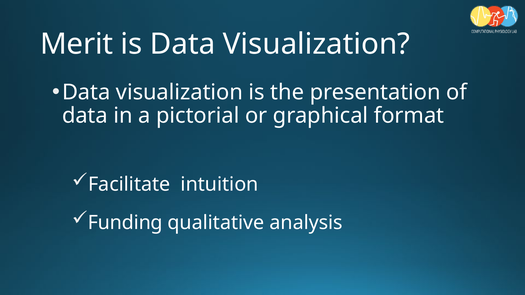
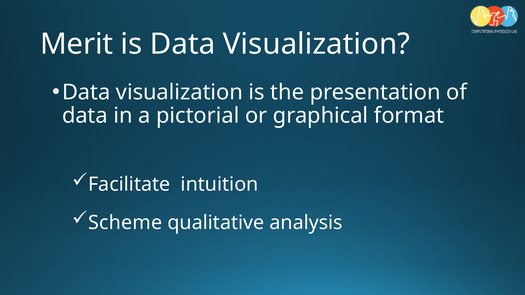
Funding: Funding -> Scheme
